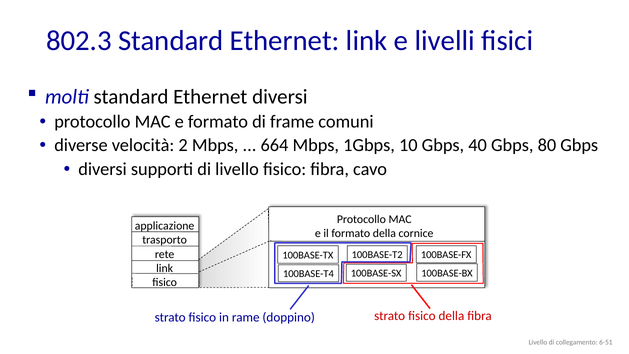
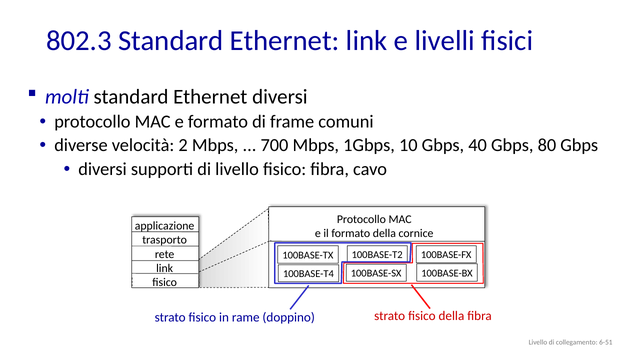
664: 664 -> 700
